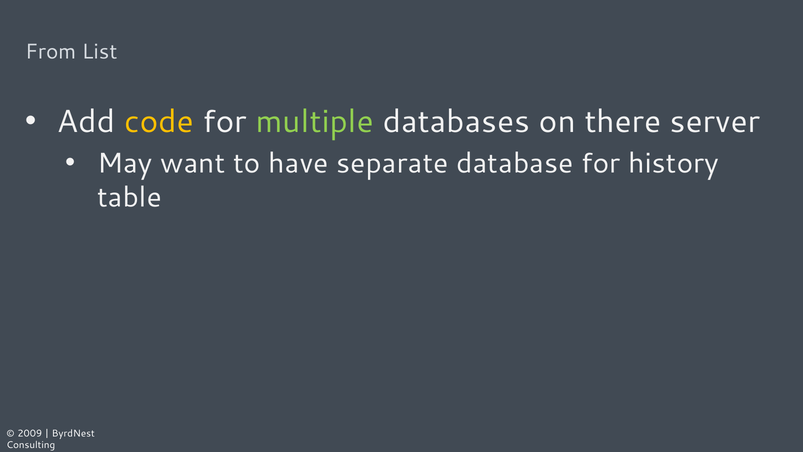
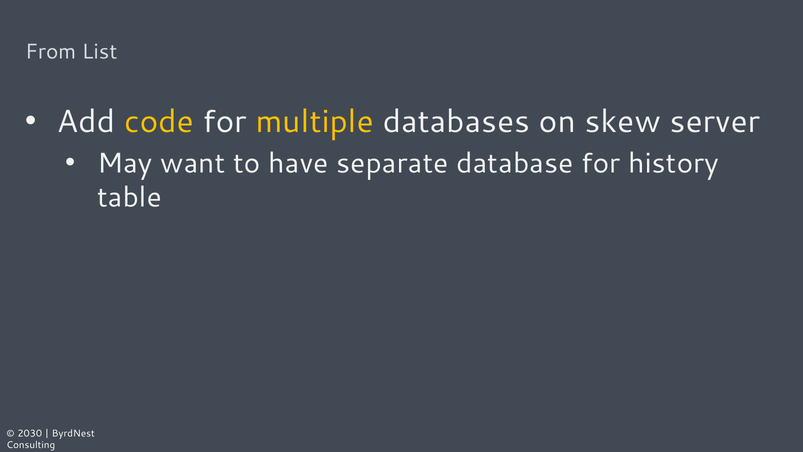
multiple colour: light green -> yellow
there: there -> skew
2009: 2009 -> 2030
